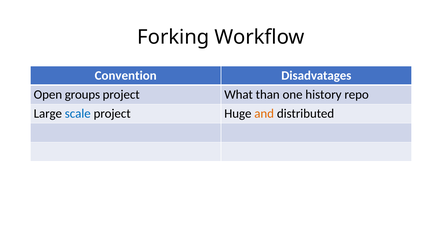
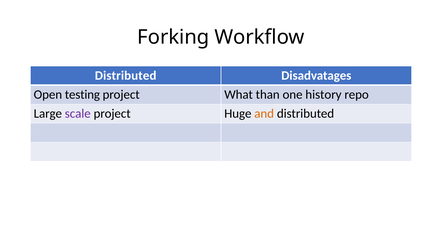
Convention at (126, 76): Convention -> Distributed
groups: groups -> testing
scale colour: blue -> purple
